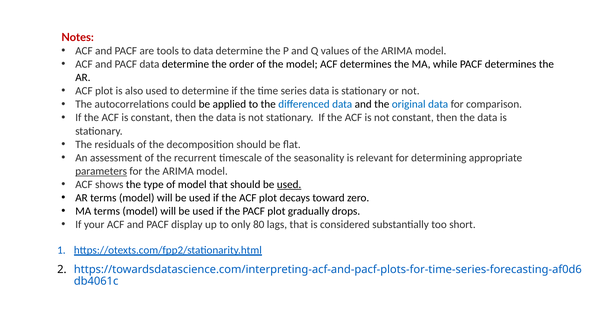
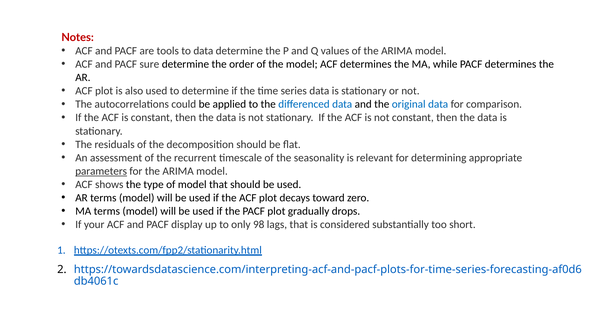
PACF data: data -> sure
used at (289, 185) underline: present -> none
80: 80 -> 98
